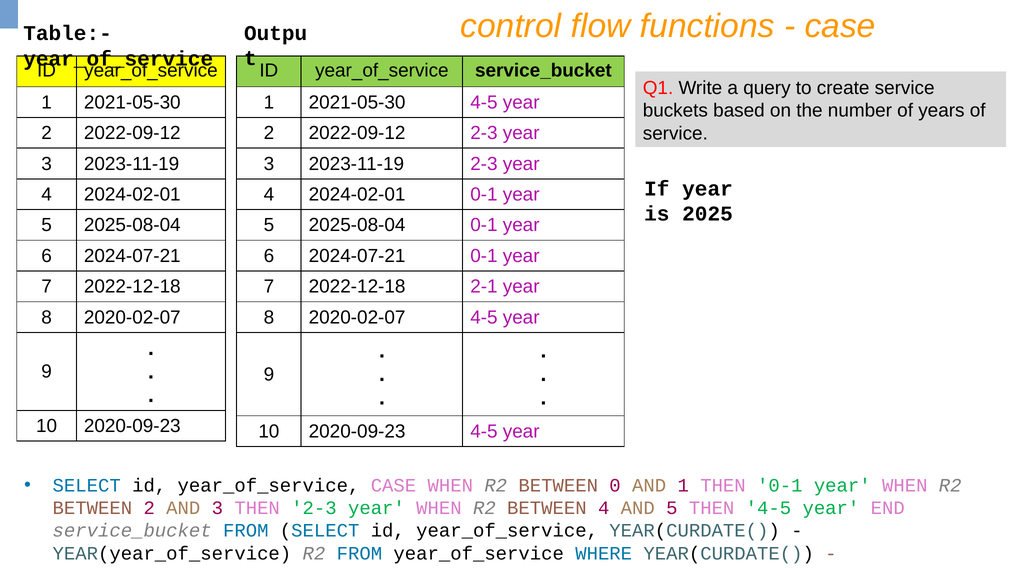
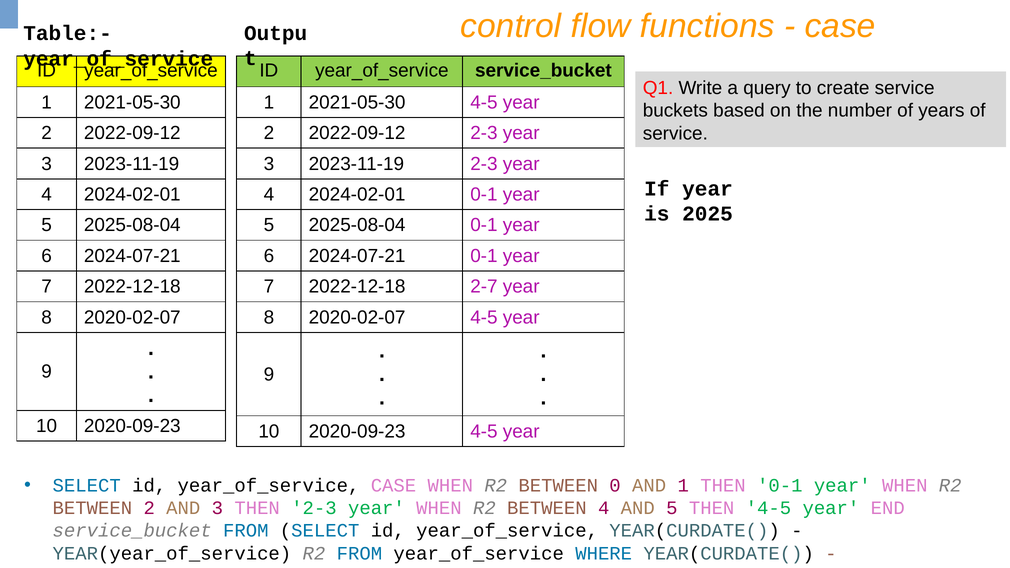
2-1: 2-1 -> 2-7
